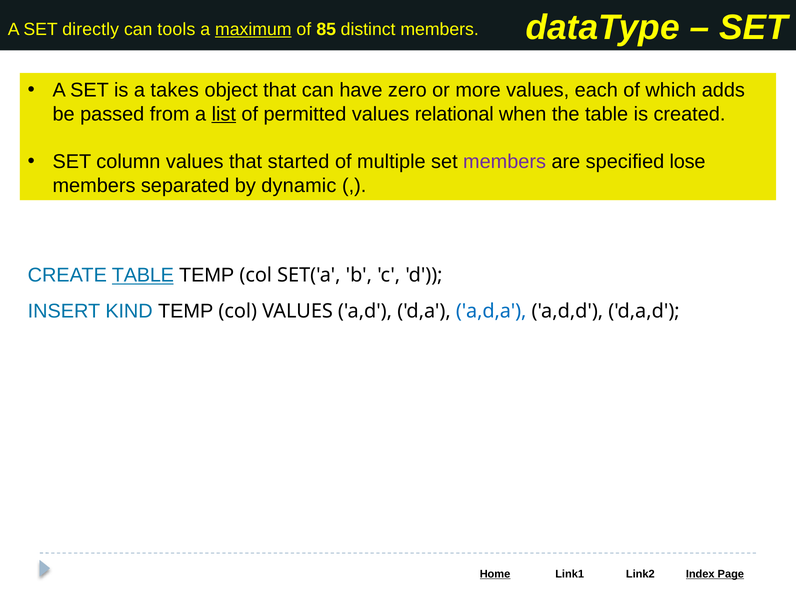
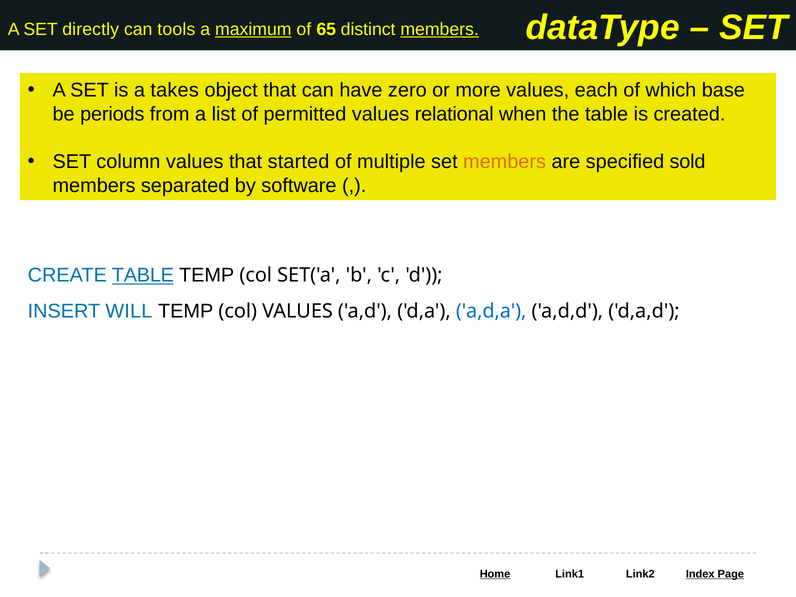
85: 85 -> 65
members at (440, 29) underline: none -> present
adds: adds -> base
passed: passed -> periods
list underline: present -> none
members at (505, 162) colour: purple -> orange
lose: lose -> sold
dynamic: dynamic -> software
KIND: KIND -> WILL
